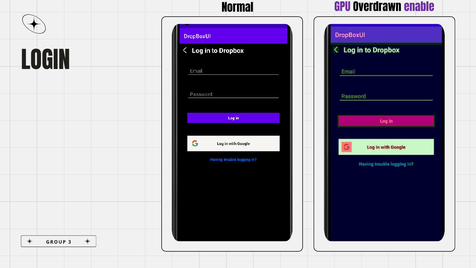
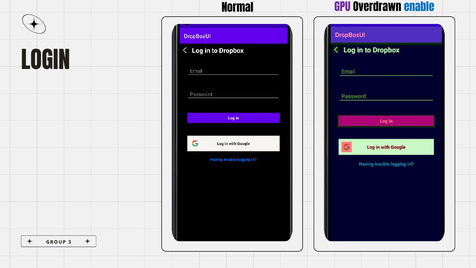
enable colour: purple -> blue
